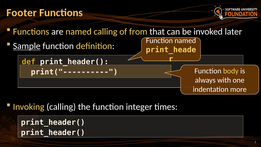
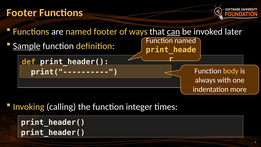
named calling: calling -> footer
from: from -> ways
can underline: none -> present
